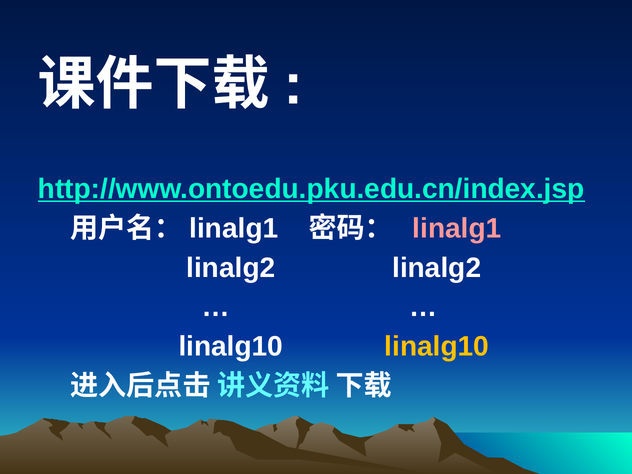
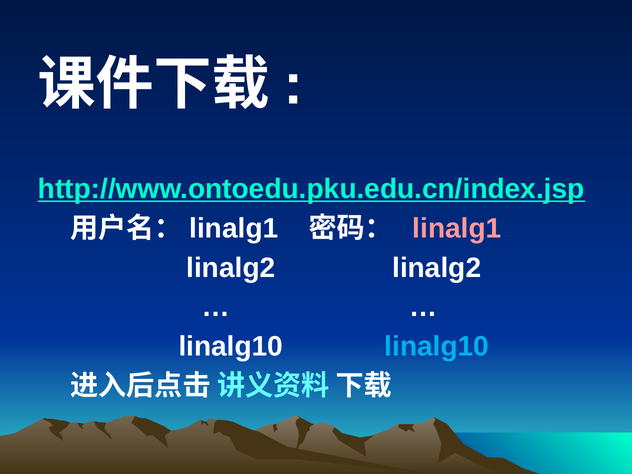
linalg10 at (437, 347) colour: yellow -> light blue
